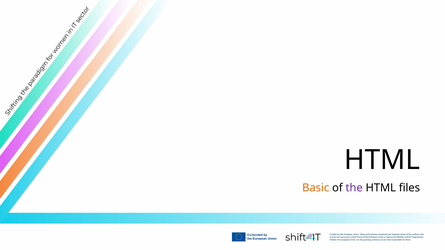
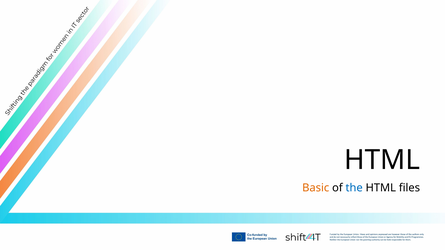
the colour: purple -> blue
